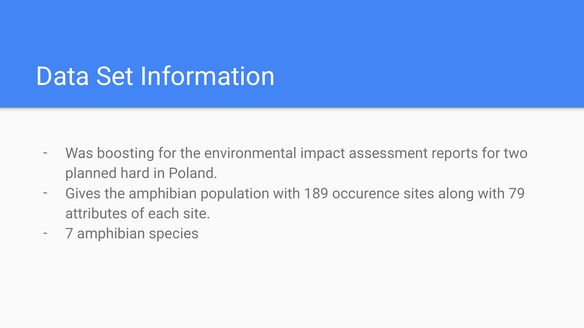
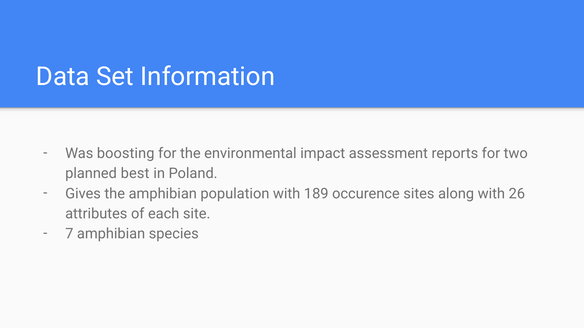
hard: hard -> best
79: 79 -> 26
